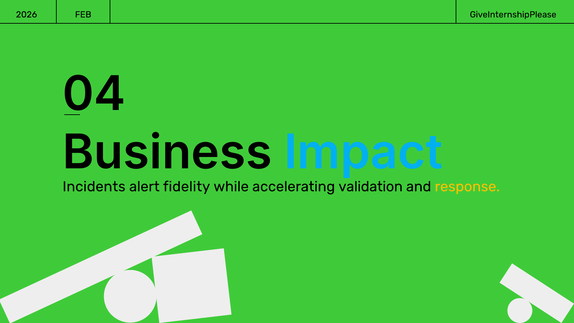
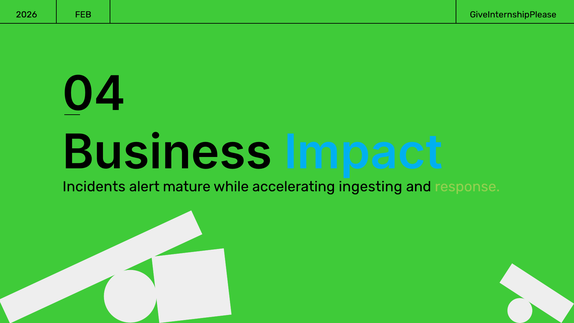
fidelity: fidelity -> mature
validation: validation -> ingesting
response colour: yellow -> light green
